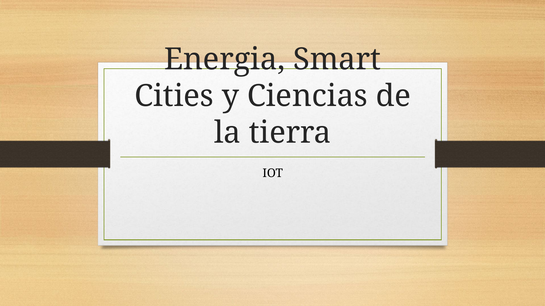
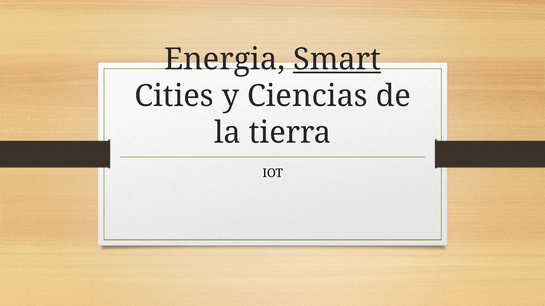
Smart underline: none -> present
